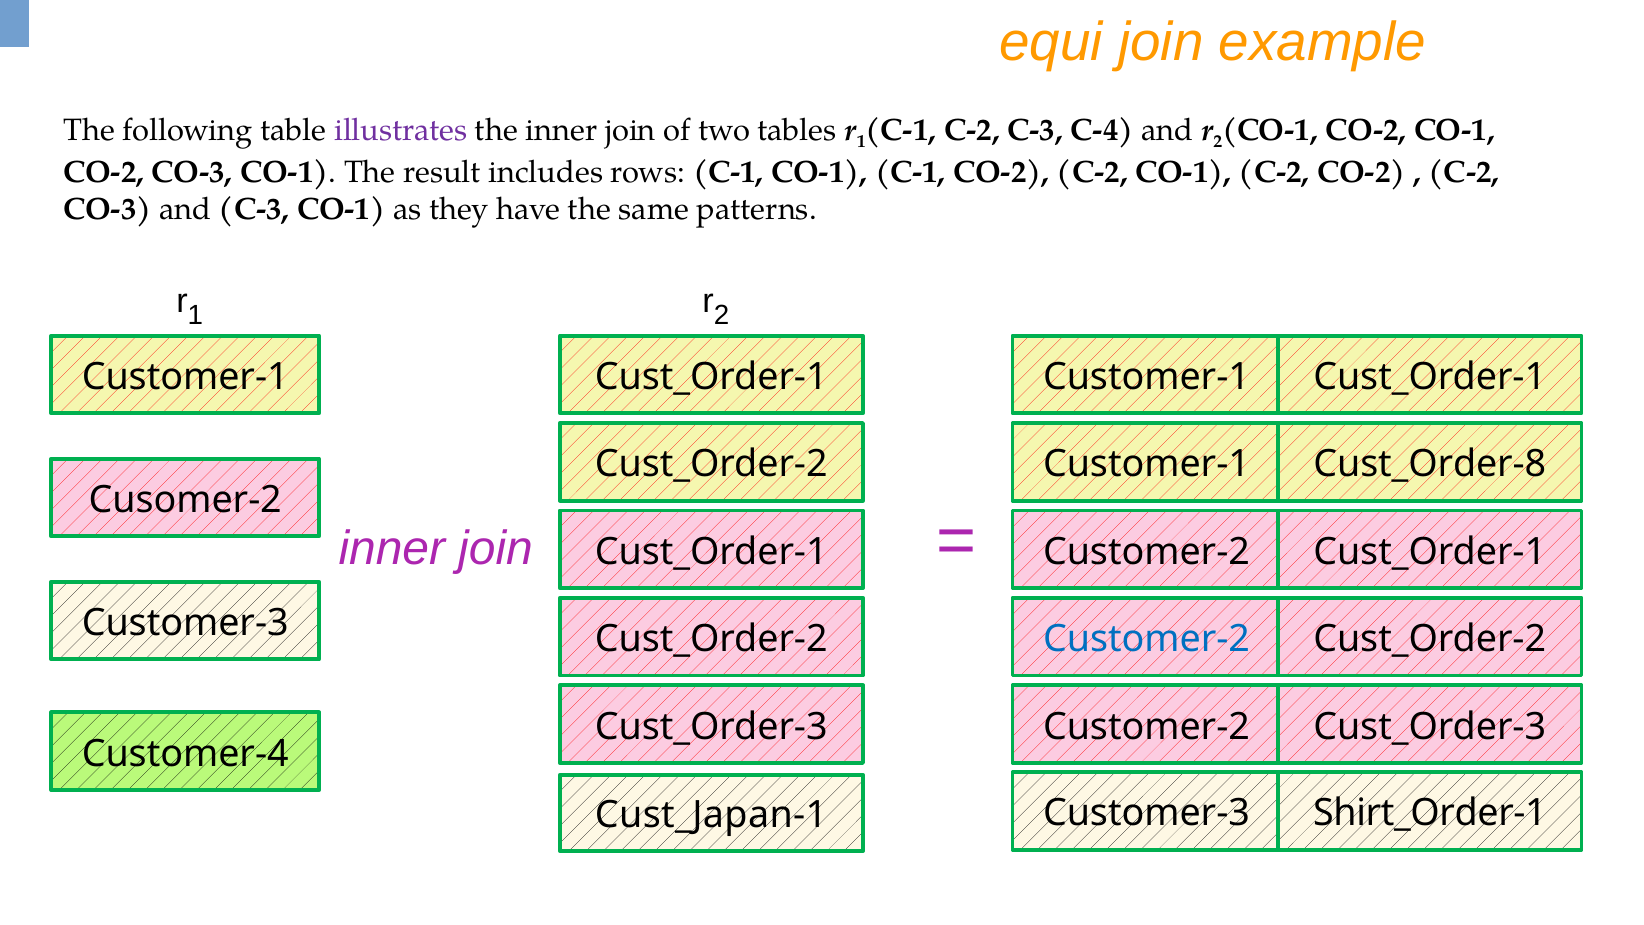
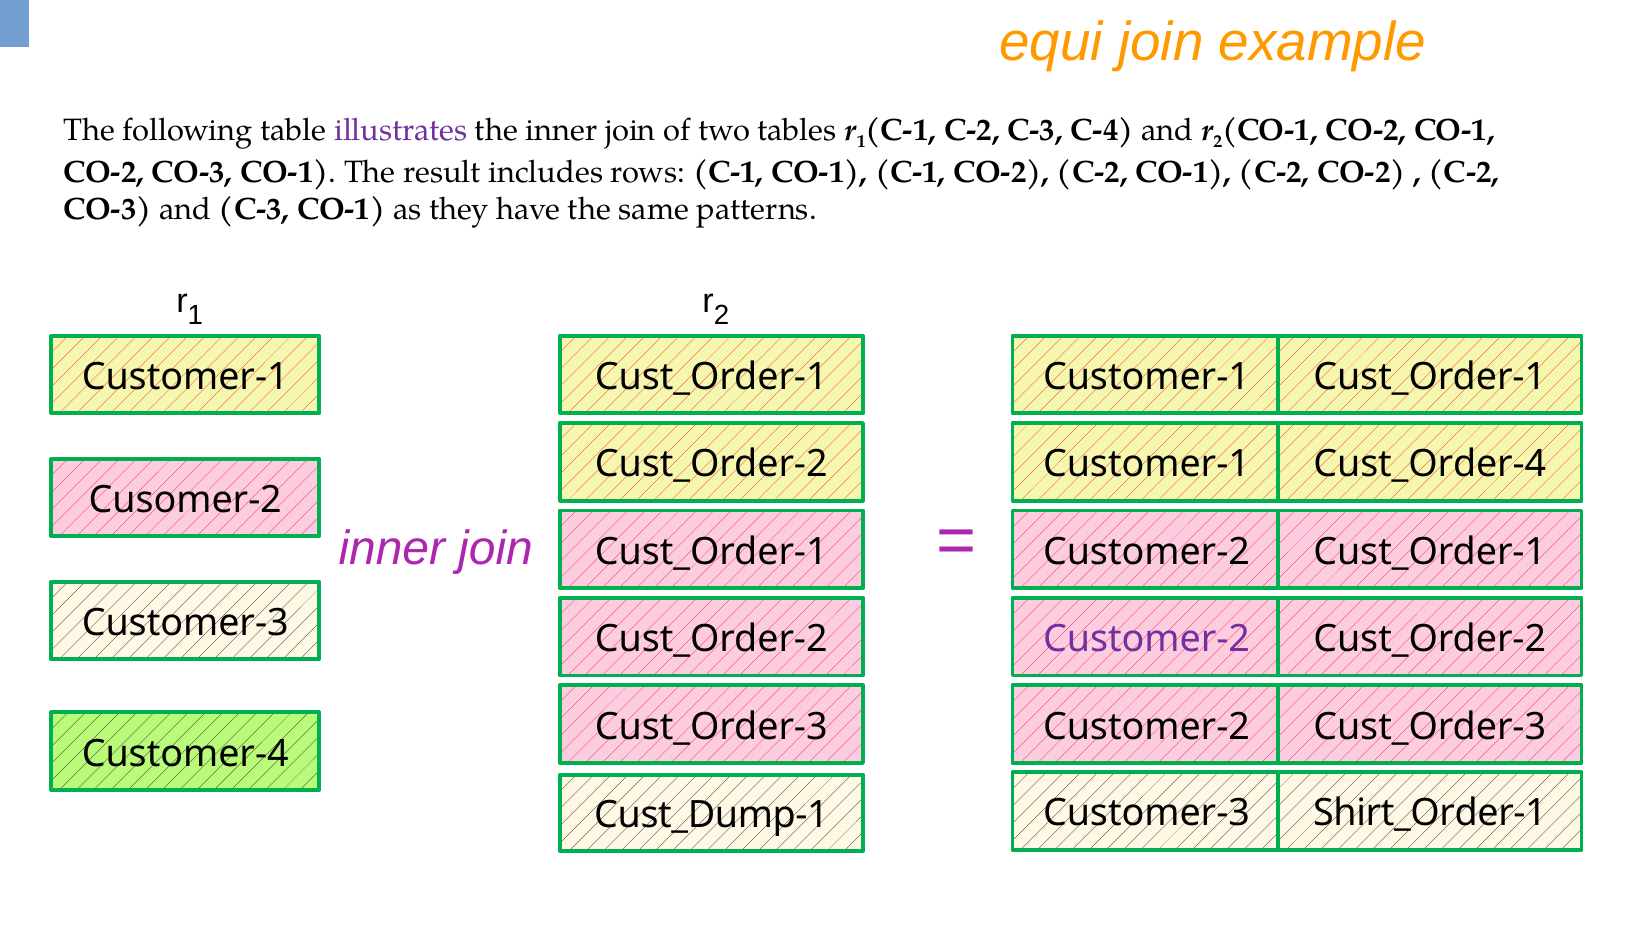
Cust_Order-8: Cust_Order-8 -> Cust_Order-4
Customer-2 at (1147, 639) colour: blue -> purple
Cust_Japan-1: Cust_Japan-1 -> Cust_Dump-1
